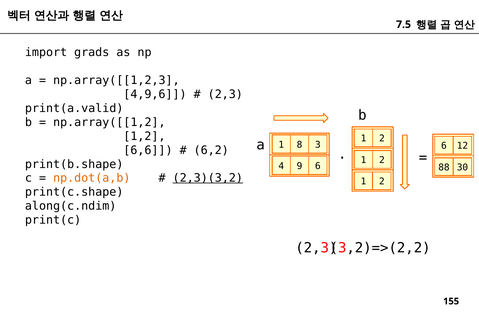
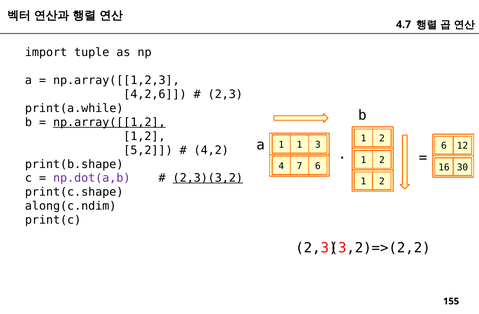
7.5: 7.5 -> 4.7
grads: grads -> tuple
4,9,6: 4,9,6 -> 4,2,6
print(a.valid: print(a.valid -> print(a.while
np.array([[1,2 underline: none -> present
8 at (300, 145): 8 -> 1
6,6: 6,6 -> 5,2
6,2: 6,2 -> 4,2
9: 9 -> 7
88: 88 -> 16
np.dot(a,b colour: orange -> purple
